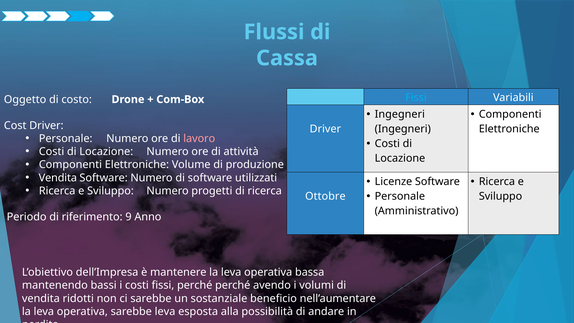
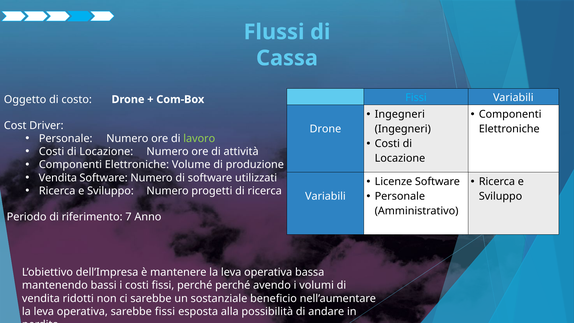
Driver at (325, 129): Driver -> Drone
lavoro colour: pink -> light green
Ottobre at (325, 196): Ottobre -> Variabili
9: 9 -> 7
sarebbe leva: leva -> fissi
